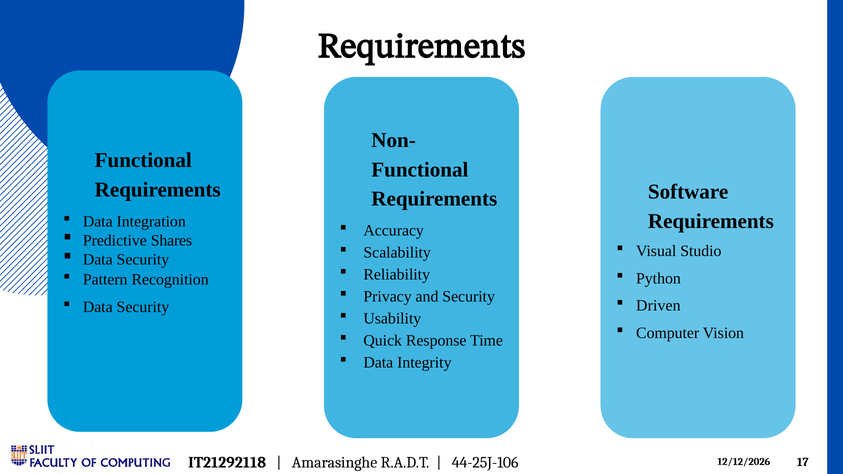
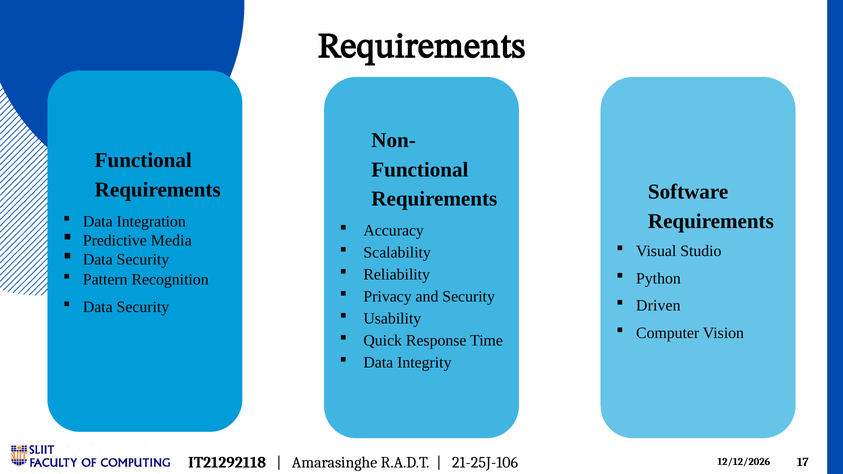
Shares: Shares -> Media
44-25J-106: 44-25J-106 -> 21-25J-106
